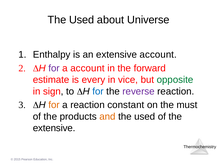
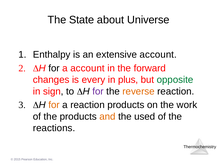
Used at (82, 20): Used -> State
for at (54, 68) colour: purple -> black
estimate: estimate -> changes
vice: vice -> plus
for at (98, 91) colour: blue -> purple
reverse colour: purple -> orange
reaction constant: constant -> products
must: must -> work
extensive at (54, 128): extensive -> reactions
